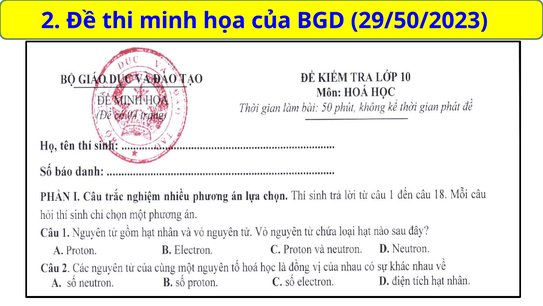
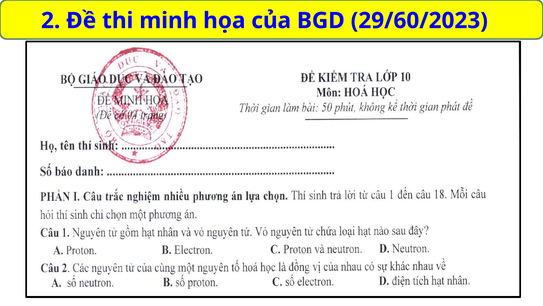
29/50/2023: 29/50/2023 -> 29/60/2023
